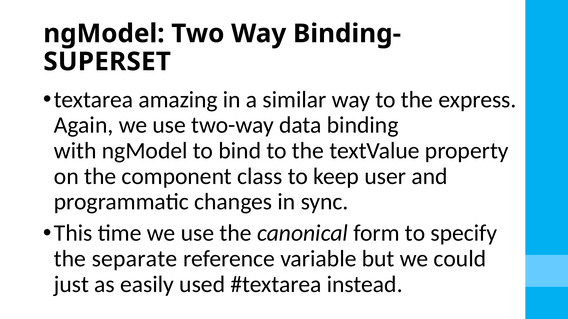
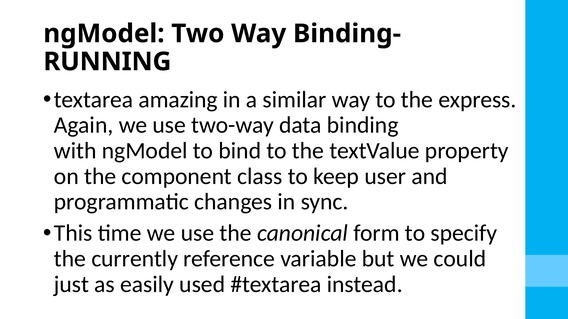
SUPERSET: SUPERSET -> RUNNING
separate: separate -> currently
